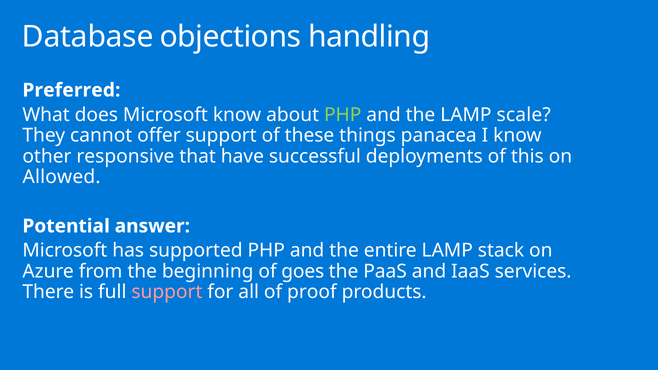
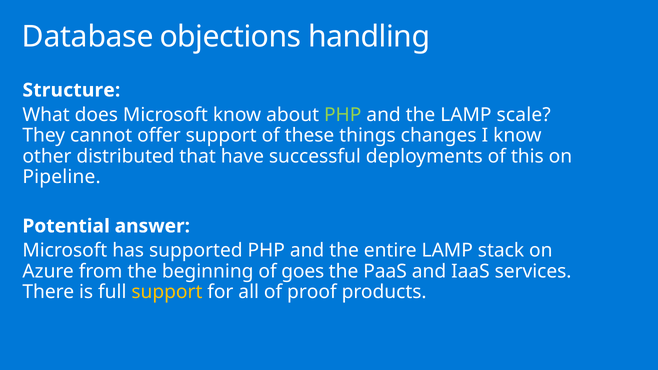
Preferred: Preferred -> Structure
panacea: panacea -> changes
responsive: responsive -> distributed
Allowed: Allowed -> Pipeline
support at (167, 292) colour: pink -> yellow
